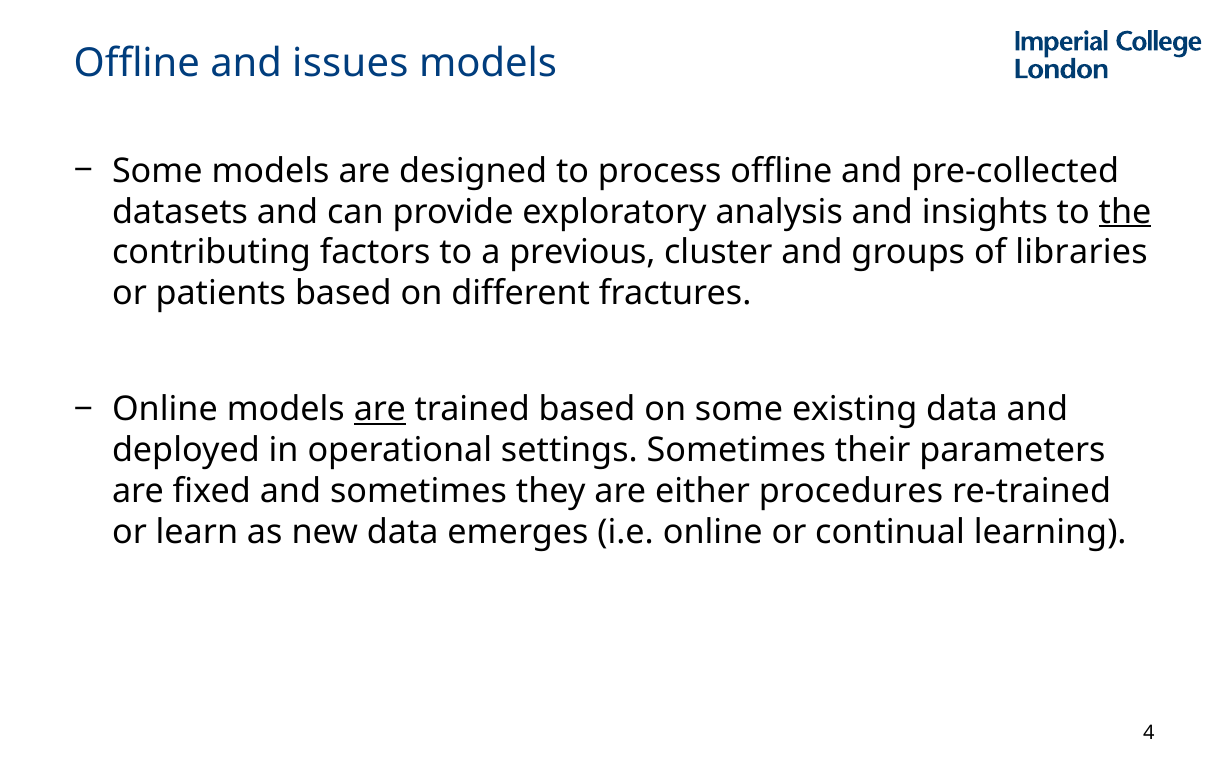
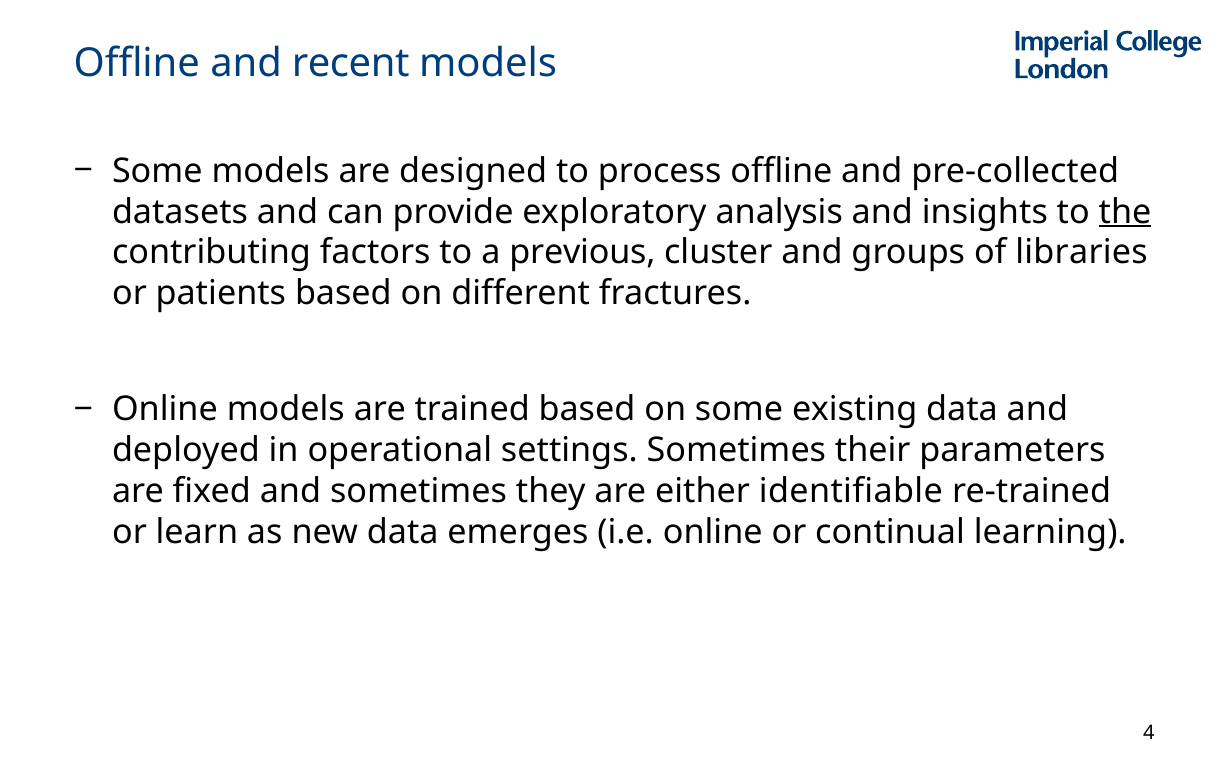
issues: issues -> recent
are at (380, 410) underline: present -> none
procedures: procedures -> identifiable
